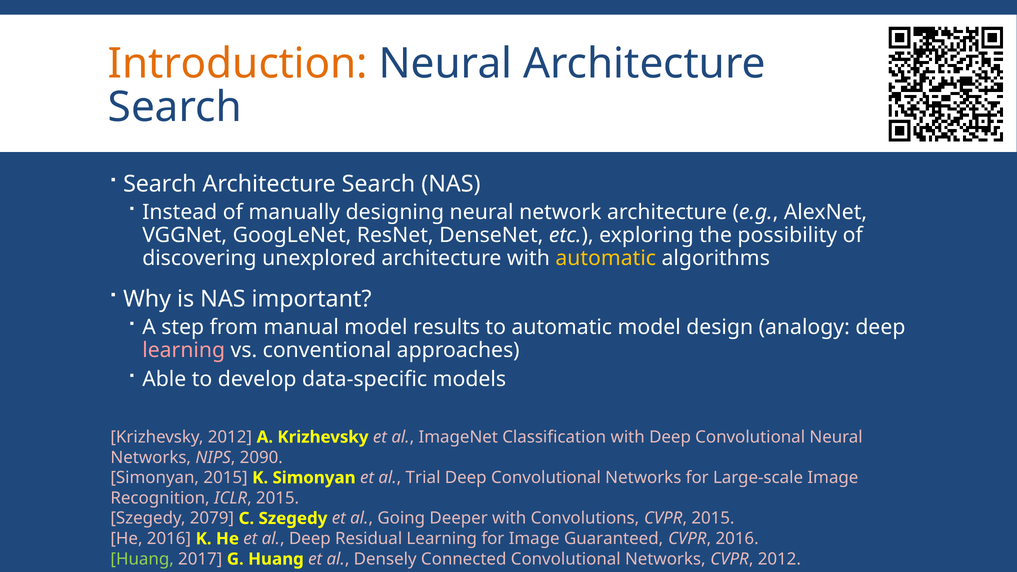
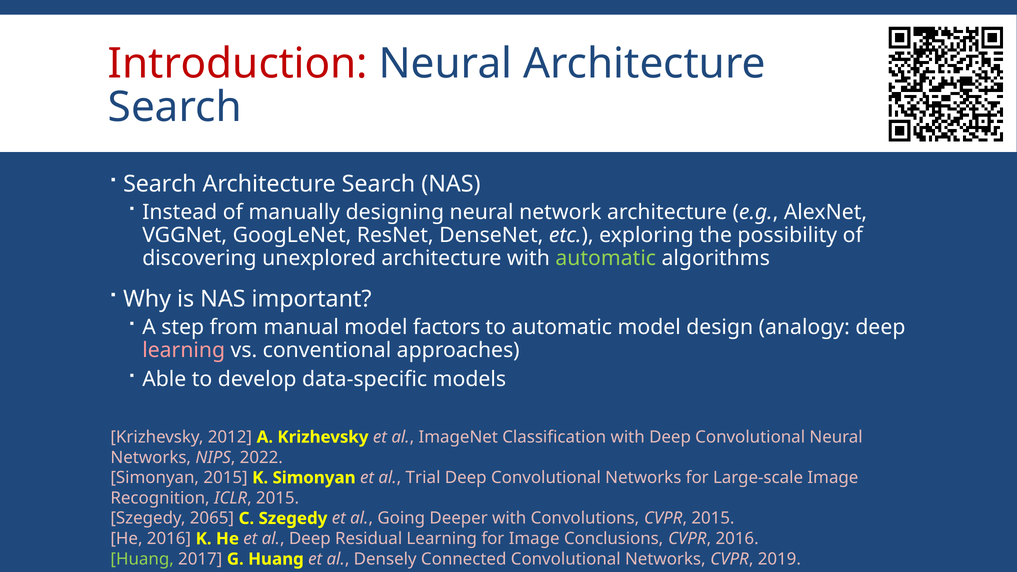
Introduction colour: orange -> red
automatic at (606, 258) colour: yellow -> light green
results: results -> factors
2090: 2090 -> 2022
2079: 2079 -> 2065
Guaranteed: Guaranteed -> Conclusions
CVPR 2012: 2012 -> 2019
